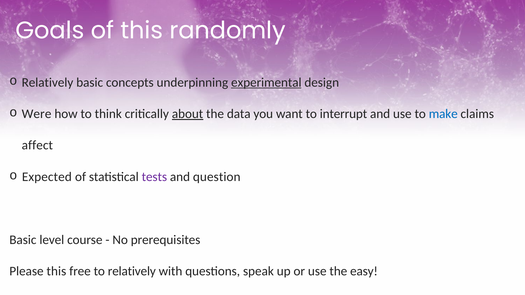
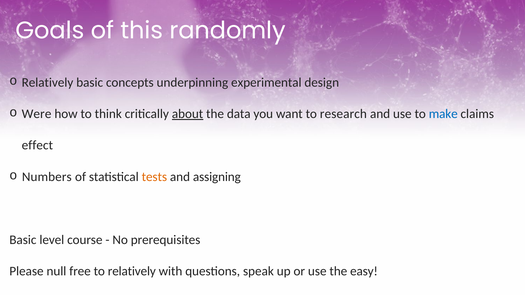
experimental underline: present -> none
interrupt: interrupt -> research
affect: affect -> effect
Expected: Expected -> Numbers
tests colour: purple -> orange
question: question -> assigning
Please this: this -> null
